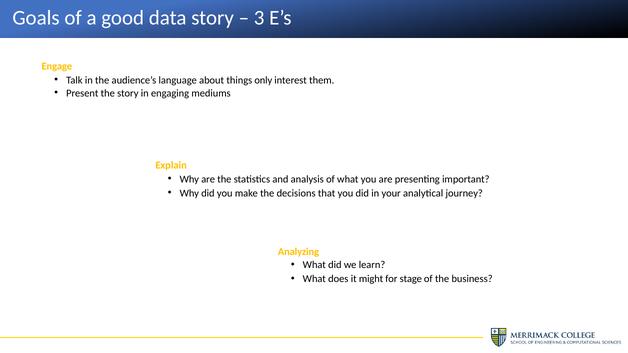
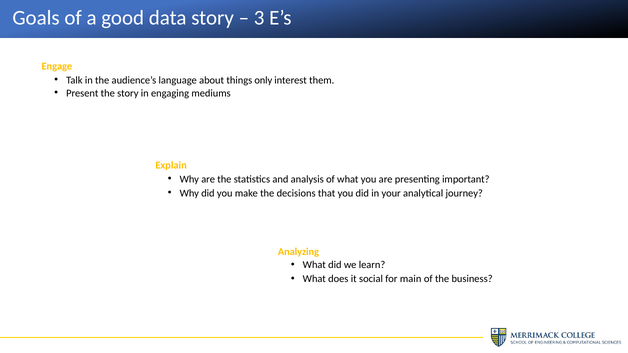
might: might -> social
stage: stage -> main
